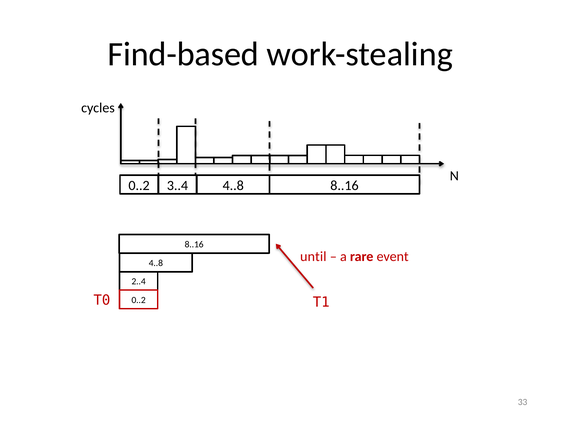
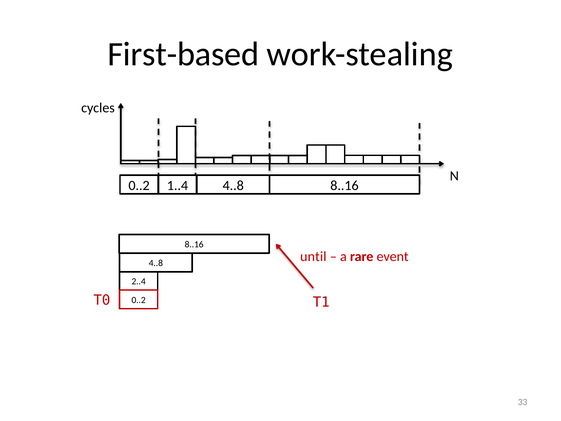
Find-based: Find-based -> First-based
3..4: 3..4 -> 1..4
